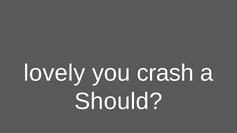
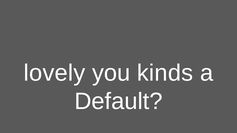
crash: crash -> kinds
Should: Should -> Default
